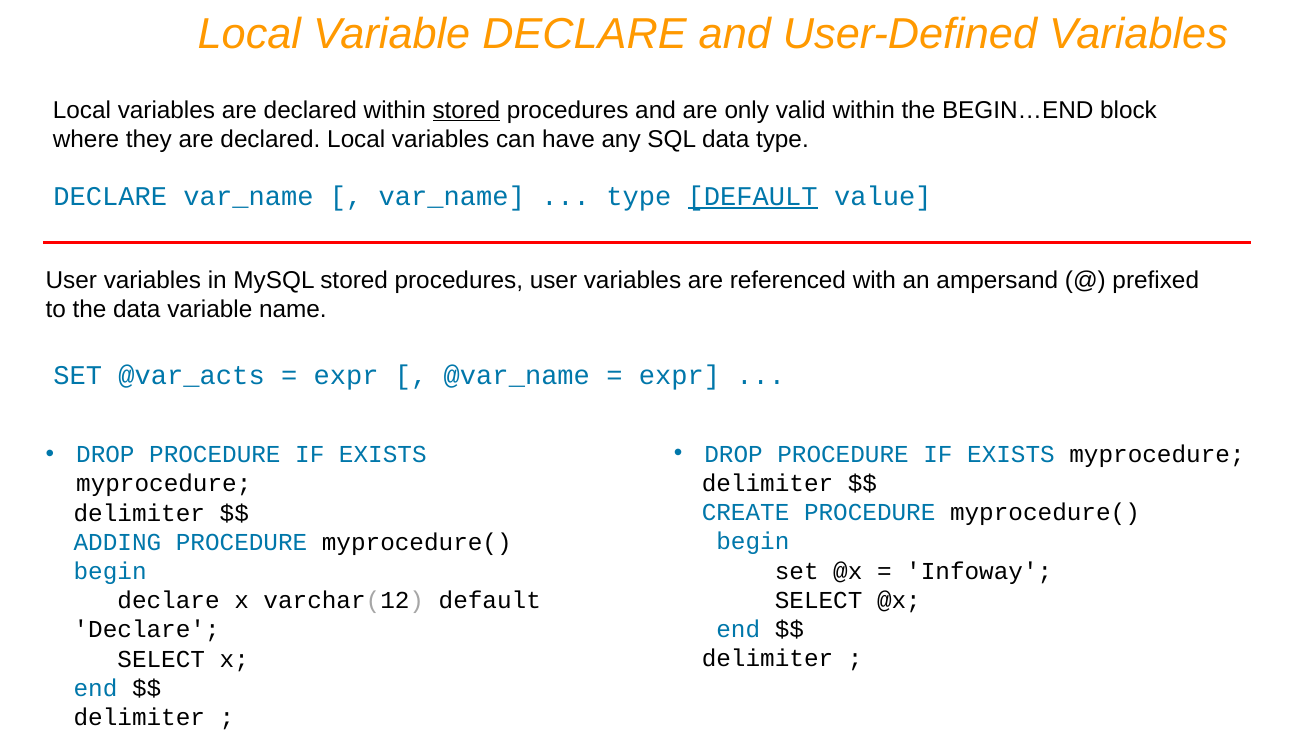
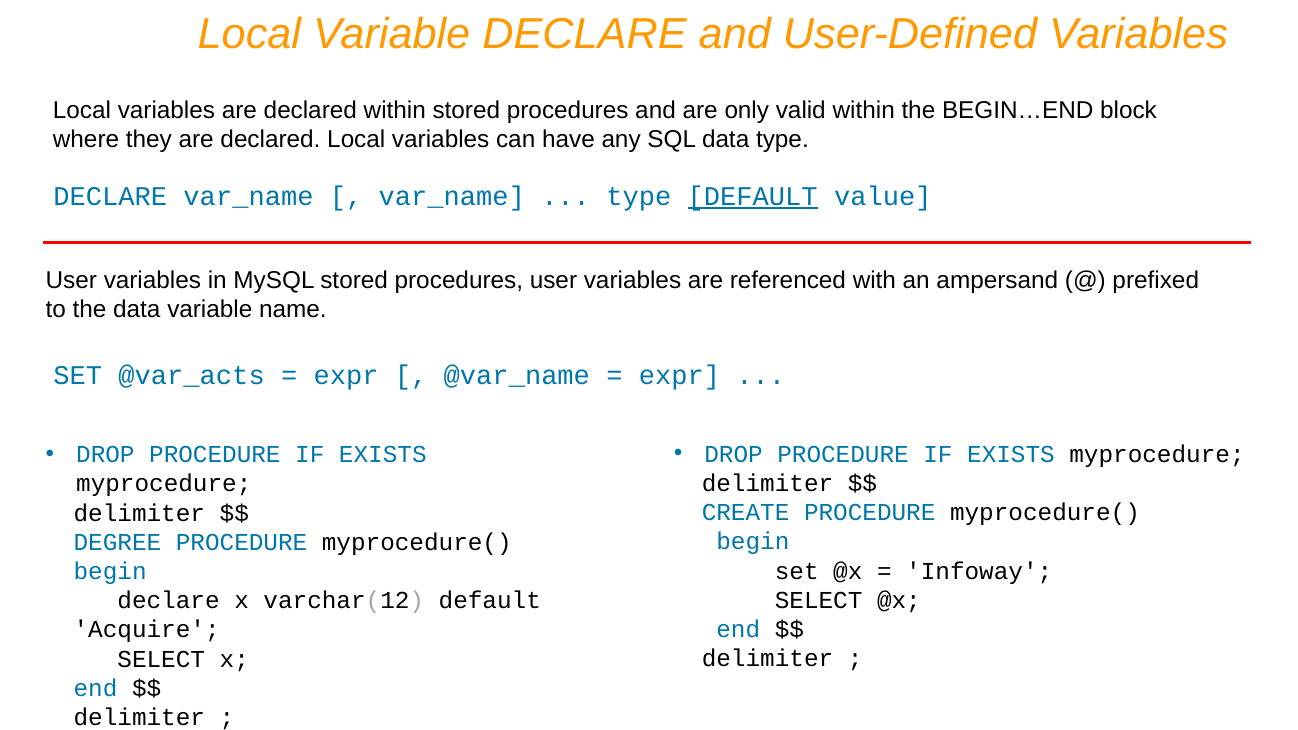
stored at (466, 110) underline: present -> none
ADDING: ADDING -> DEGREE
Declare at (147, 630): Declare -> Acquire
